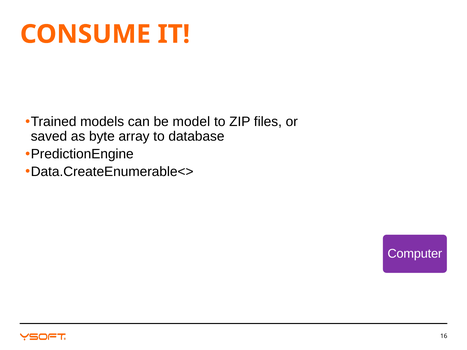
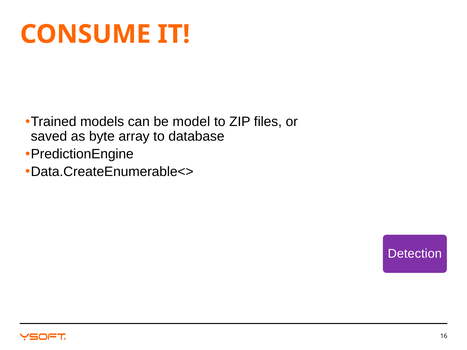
Computer: Computer -> Detection
